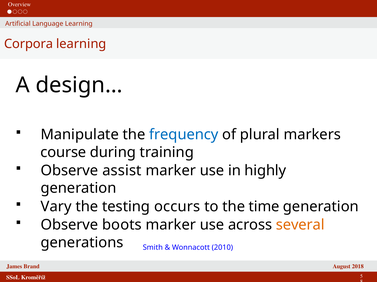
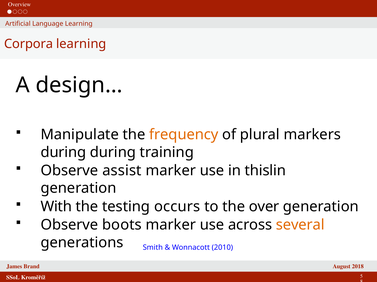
frequency colour: blue -> orange
course at (63, 153): course -> during
highly: highly -> thislin
Vary: Vary -> With
time: time -> over
